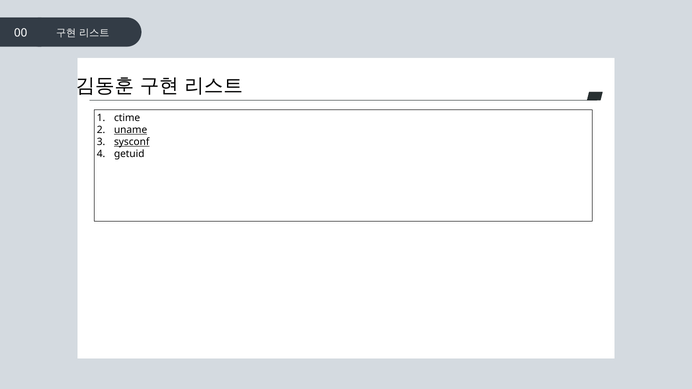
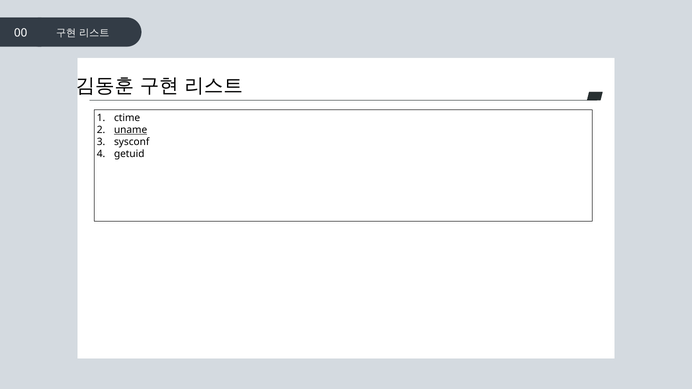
sysconf underline: present -> none
